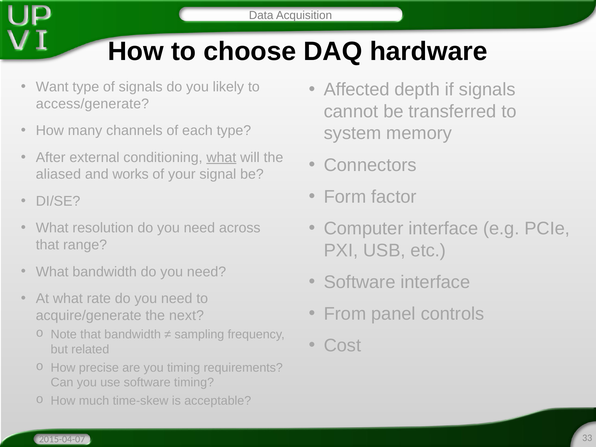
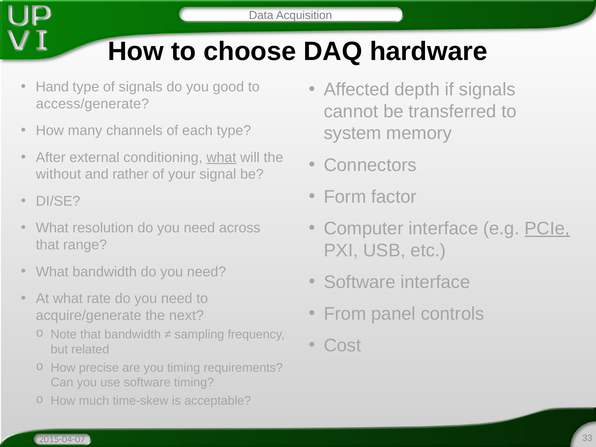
Want: Want -> Hand
likely: likely -> good
aliased: aliased -> without
works: works -> rather
PCIe underline: none -> present
